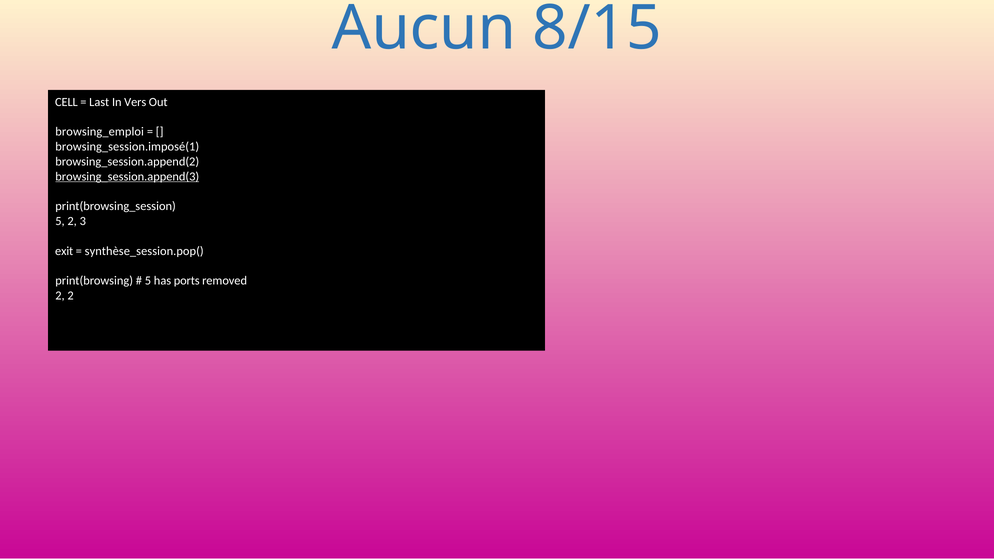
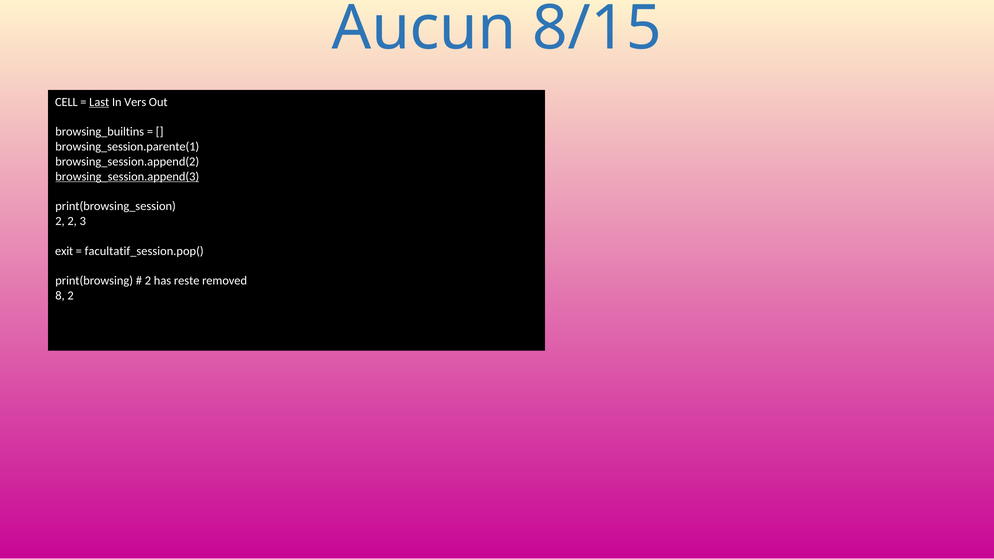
Last underline: none -> present
browsing_emploi: browsing_emploi -> browsing_builtins
browsing_session.imposé(1: browsing_session.imposé(1 -> browsing_session.parente(1
5 at (60, 221): 5 -> 2
synthèse_session.pop(: synthèse_session.pop( -> facultatif_session.pop(
5 at (148, 281): 5 -> 2
ports: ports -> reste
2 at (60, 296): 2 -> 8
